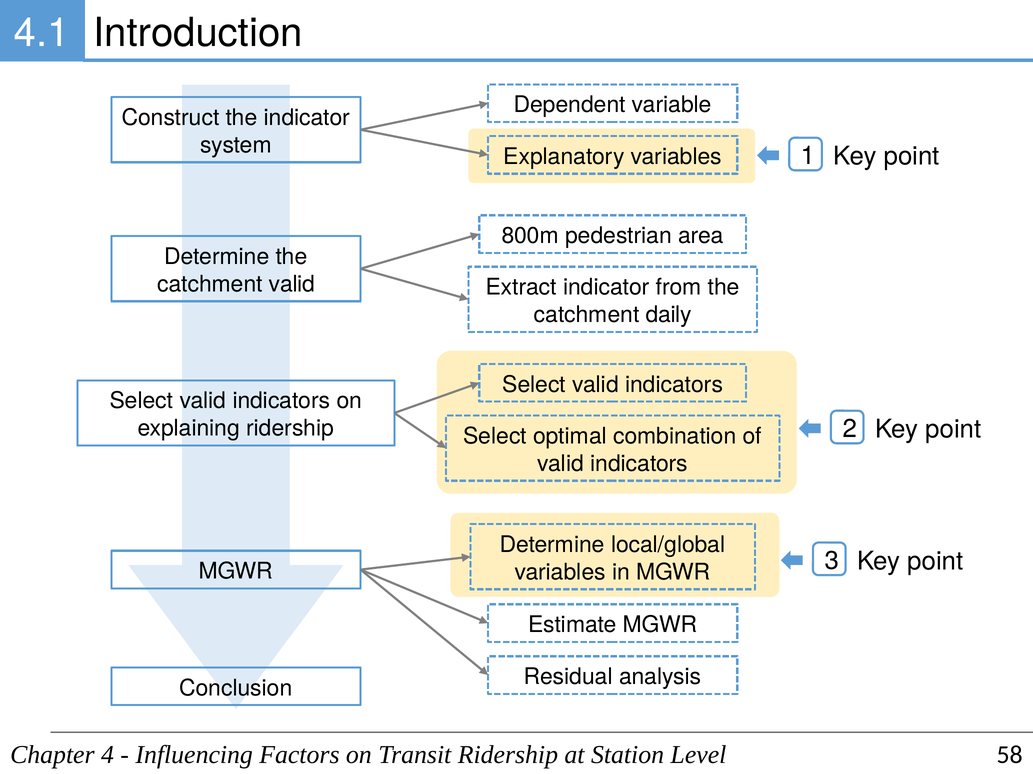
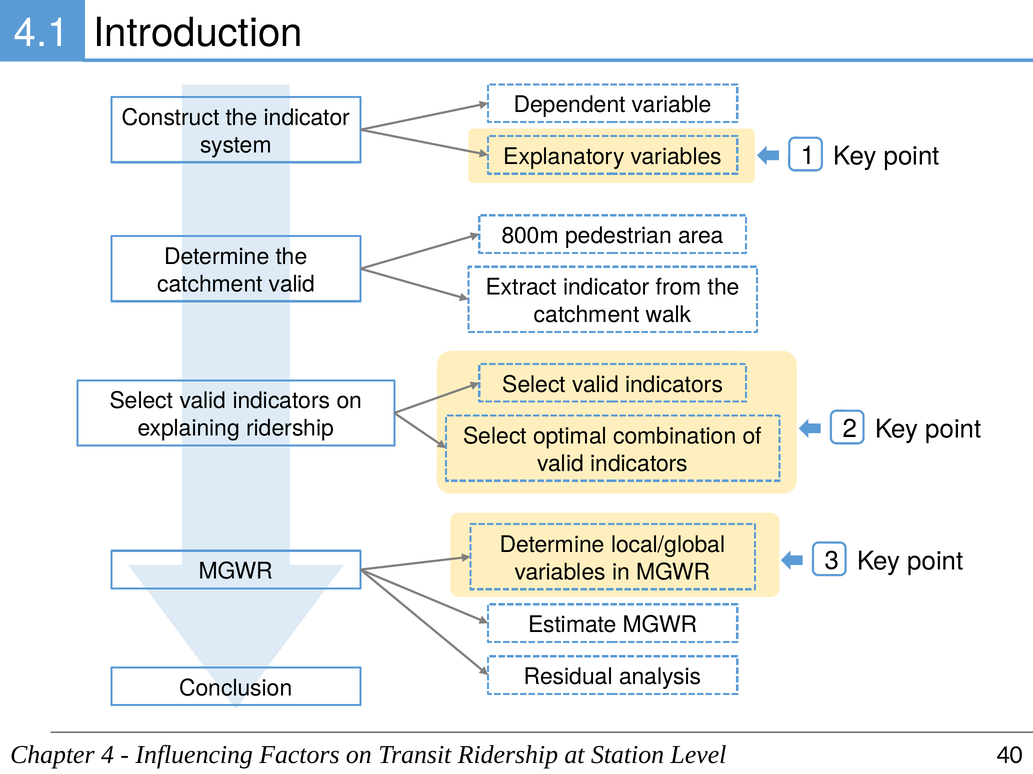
daily: daily -> walk
58: 58 -> 40
